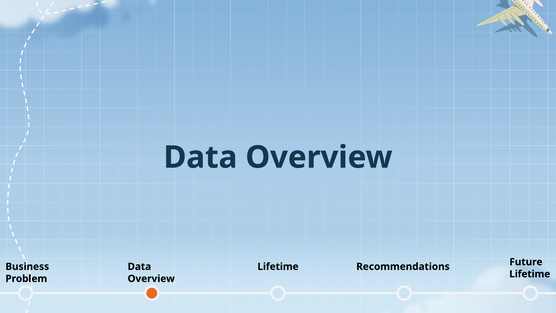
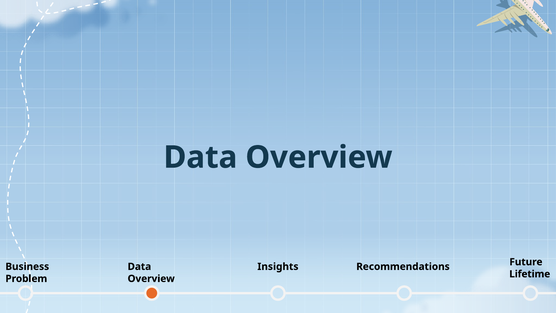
Lifetime at (278, 266): Lifetime -> Insights
